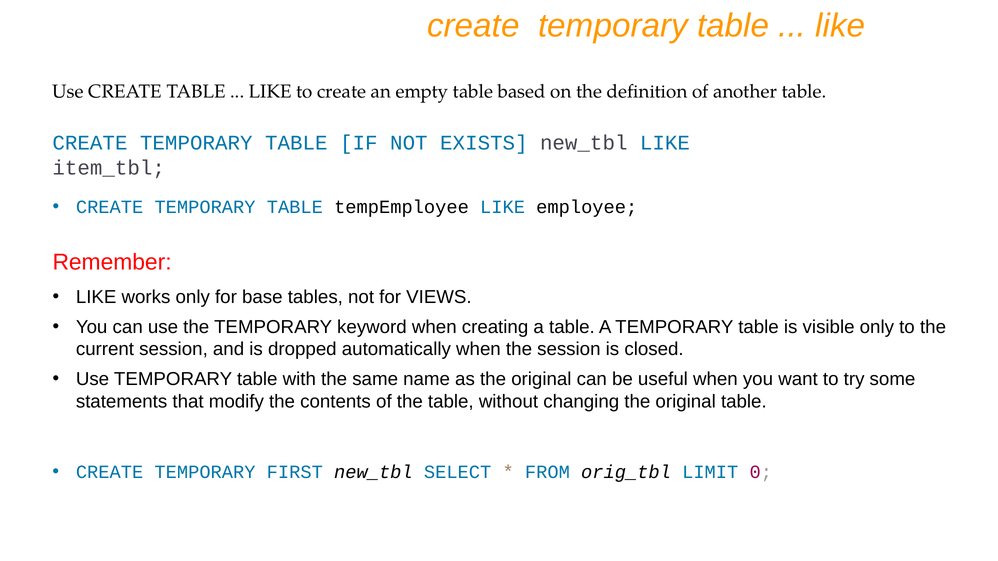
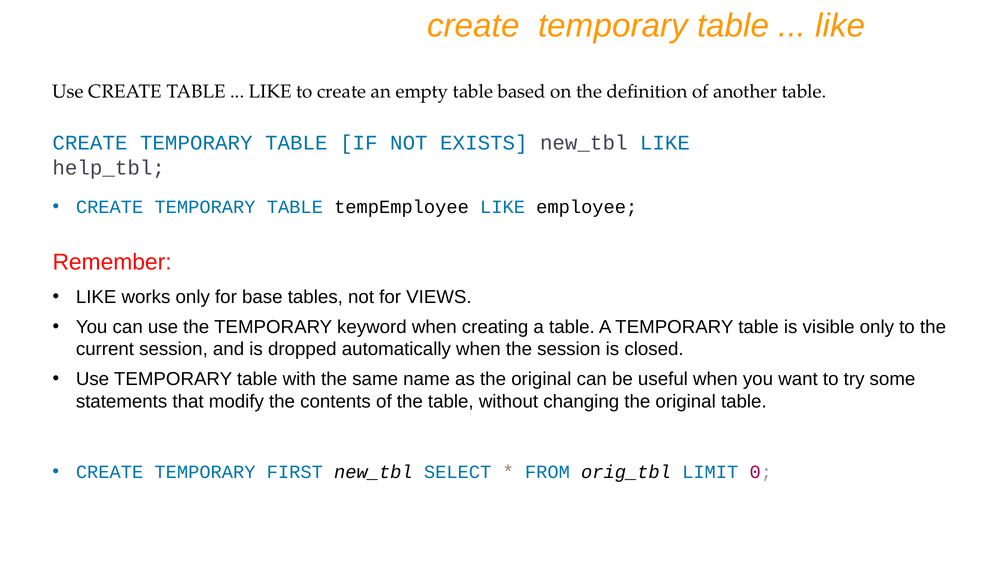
item_tbl: item_tbl -> help_tbl
